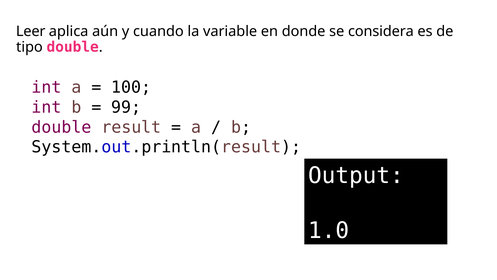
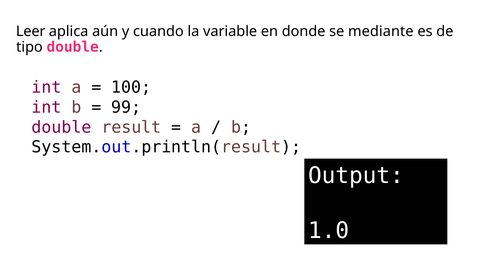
considera: considera -> mediante
